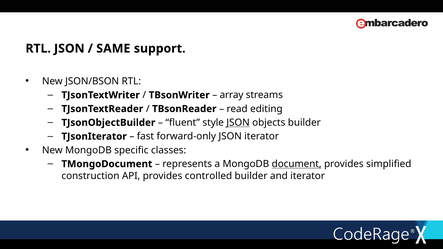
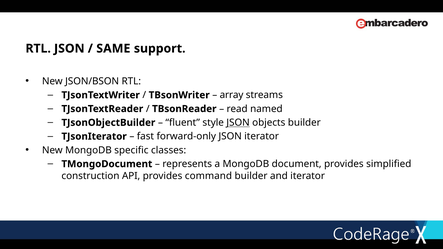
editing: editing -> named
document underline: present -> none
controlled: controlled -> command
